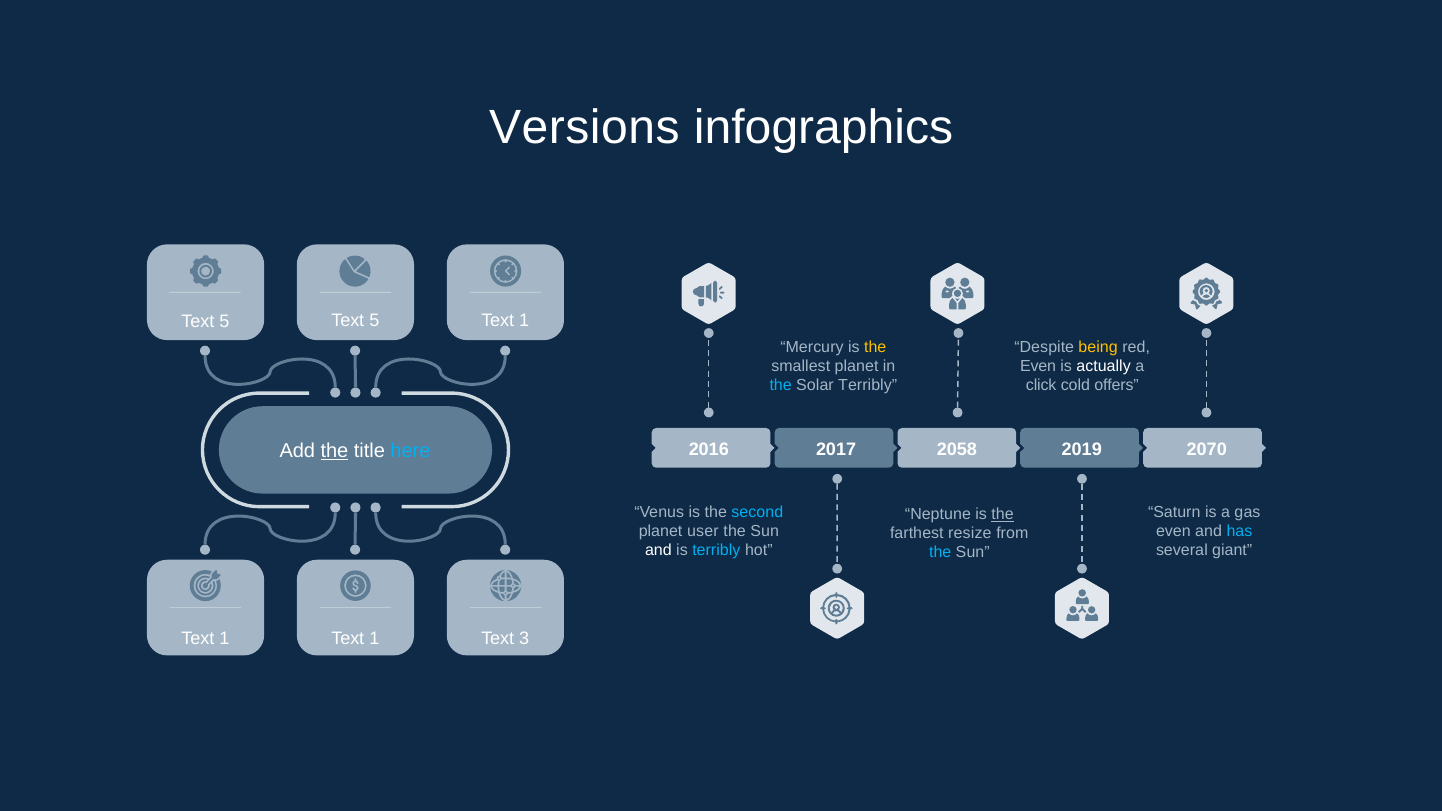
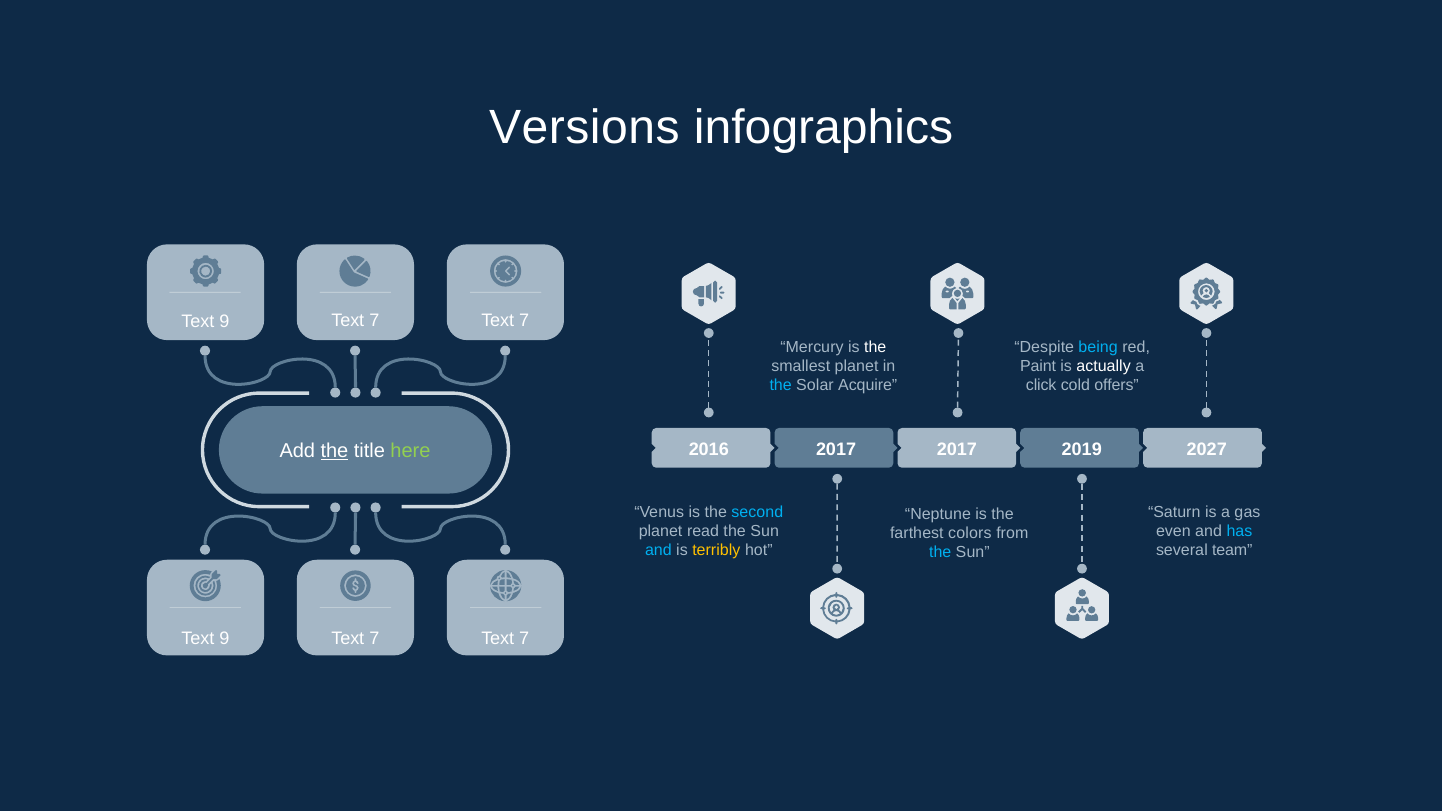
5 at (224, 321): 5 -> 9
5 at (374, 321): 5 -> 7
1 at (524, 321): 1 -> 7
the at (875, 347) colour: yellow -> white
being colour: yellow -> light blue
Even at (1038, 367): Even -> Paint
Solar Terribly: Terribly -> Acquire
2017 2058: 2058 -> 2017
2070: 2070 -> 2027
here colour: light blue -> light green
the at (1003, 514) underline: present -> none
user: user -> read
resize: resize -> colors
and at (658, 551) colour: white -> light blue
terribly at (716, 551) colour: light blue -> yellow
giant: giant -> team
1 at (224, 639): 1 -> 9
1 at (374, 639): 1 -> 7
3 at (524, 639): 3 -> 7
